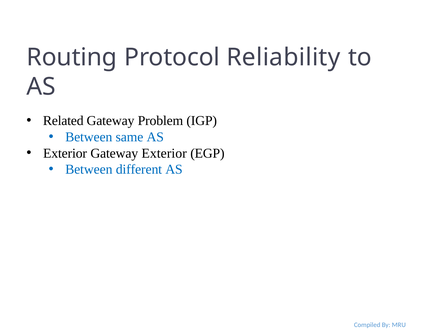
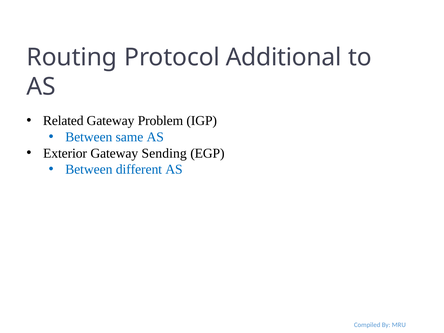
Reliability: Reliability -> Additional
Gateway Exterior: Exterior -> Sending
